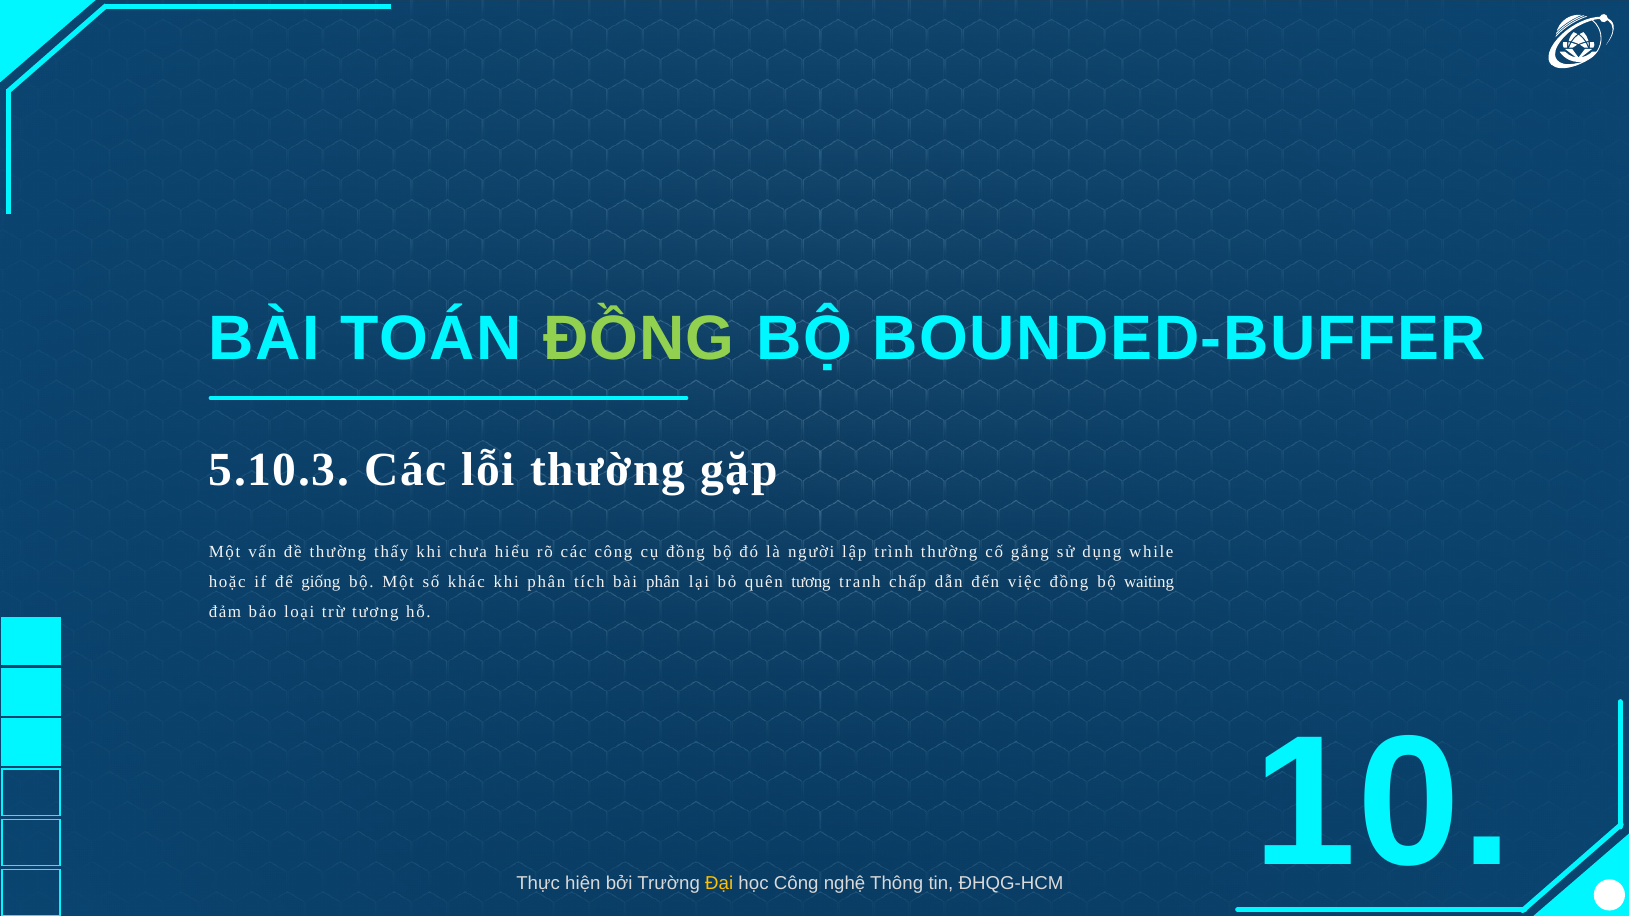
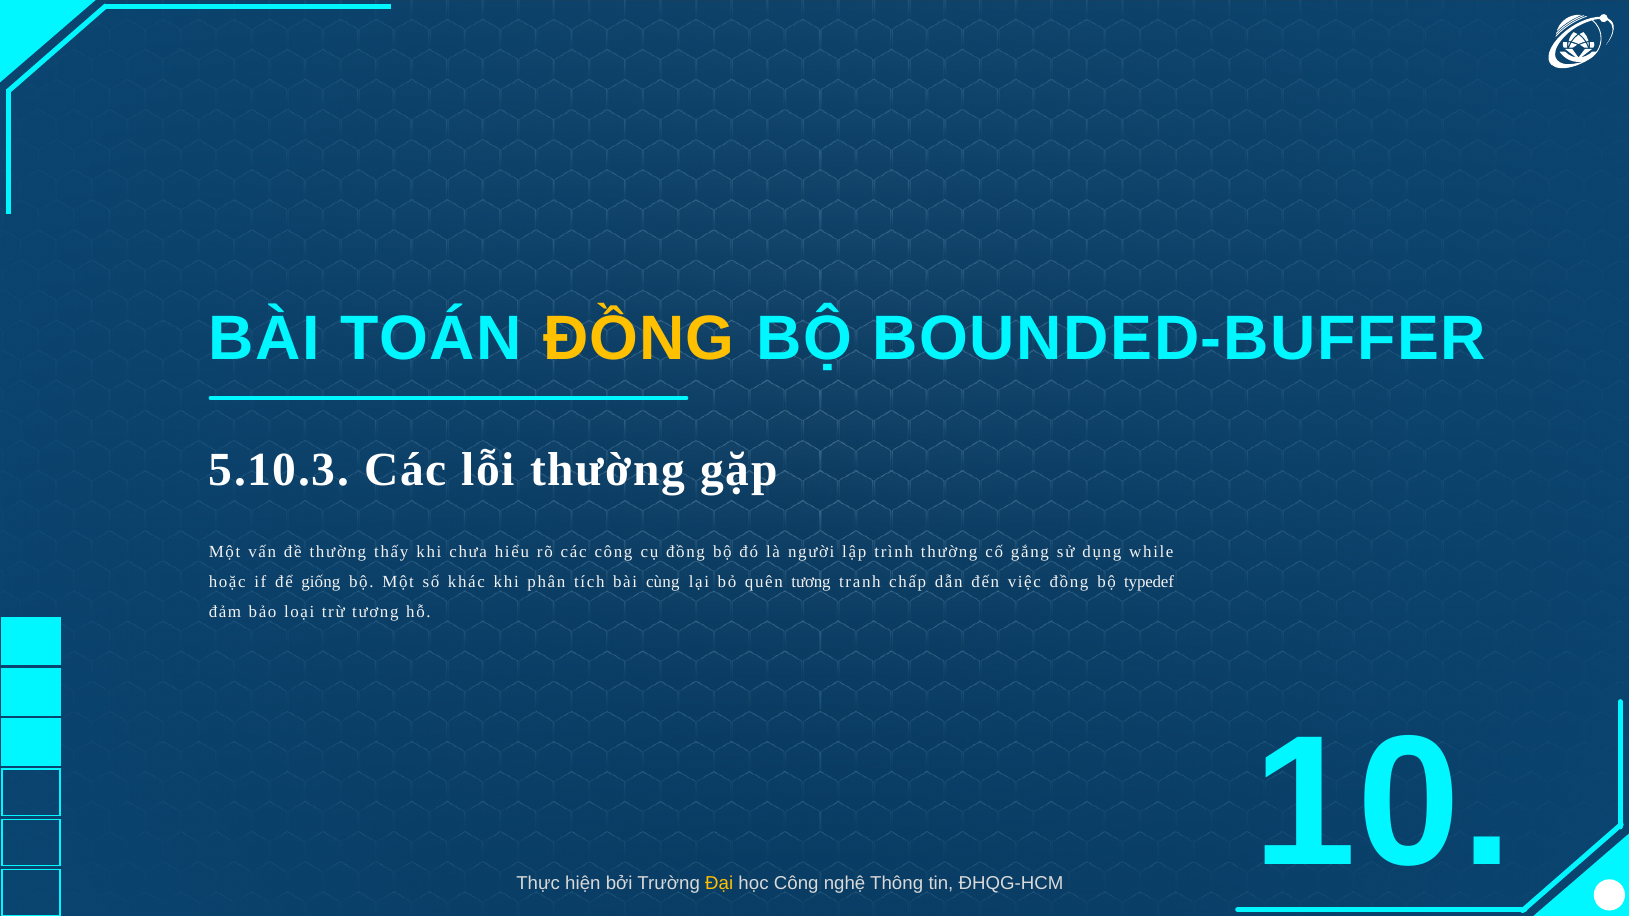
ĐỒNG at (639, 339) colour: light green -> yellow
bài phân: phân -> cùng
waiting: waiting -> typedef
